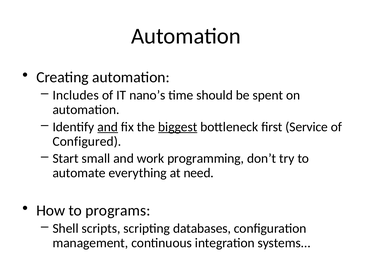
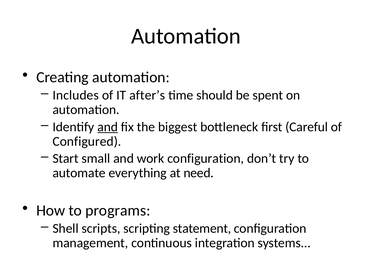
nano’s: nano’s -> after’s
biggest underline: present -> none
Service: Service -> Careful
work programming: programming -> configuration
databases: databases -> statement
